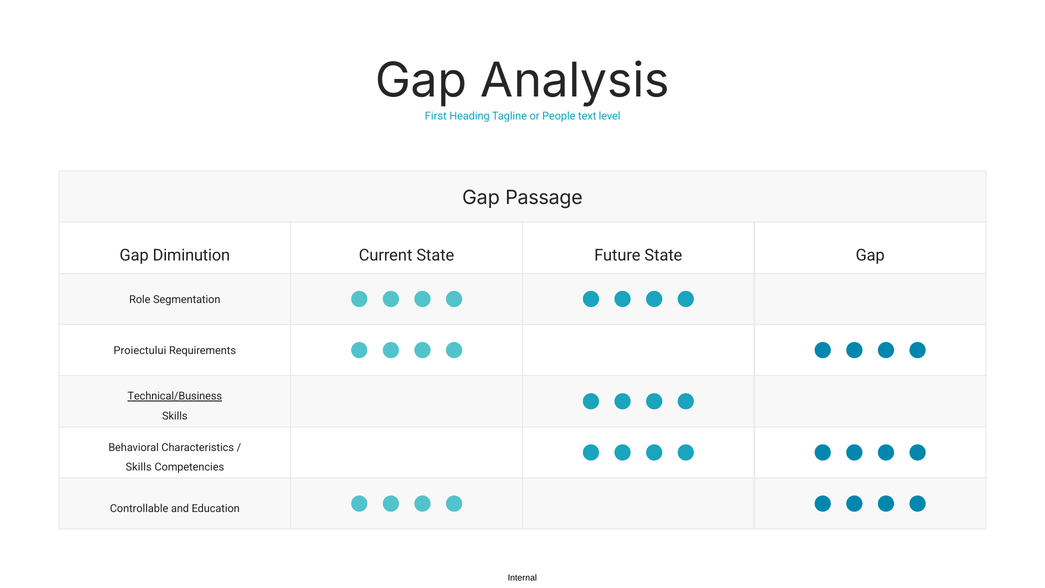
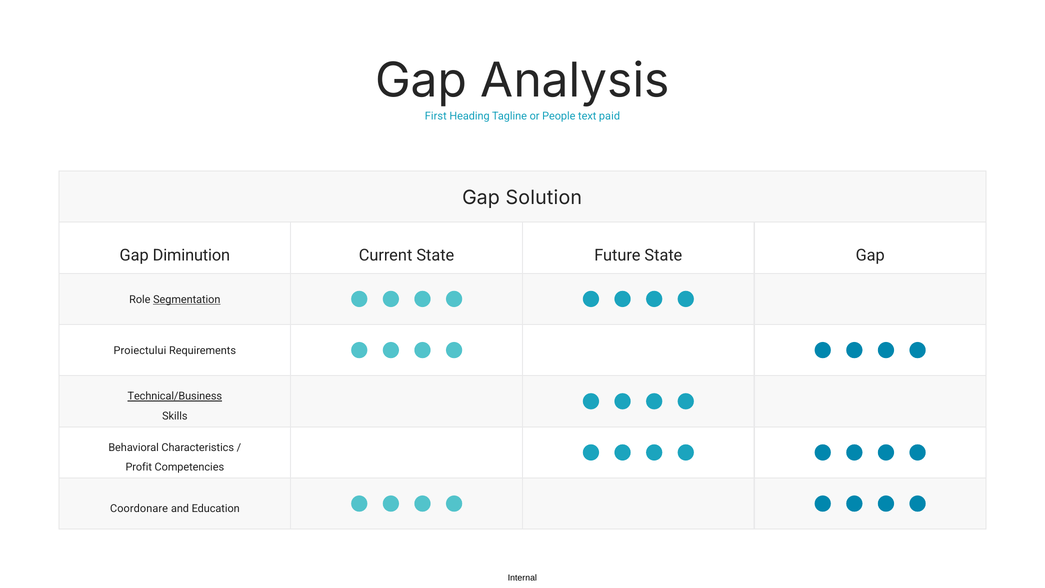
level: level -> paid
Passage: Passage -> Solution
Segmentation underline: none -> present
Skills at (139, 467): Skills -> Profit
Controllable: Controllable -> Coordonare
